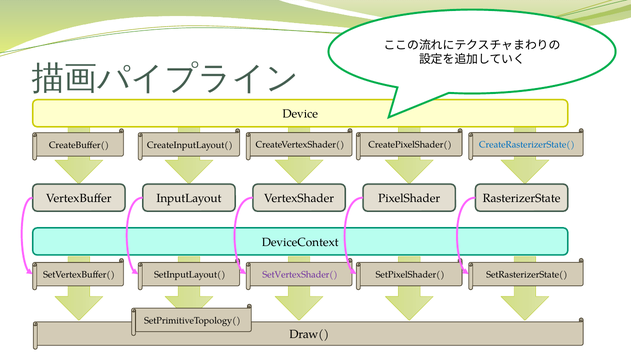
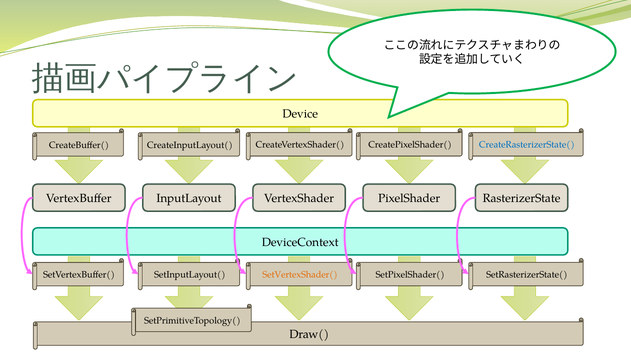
SetVertexShader( colour: purple -> orange
